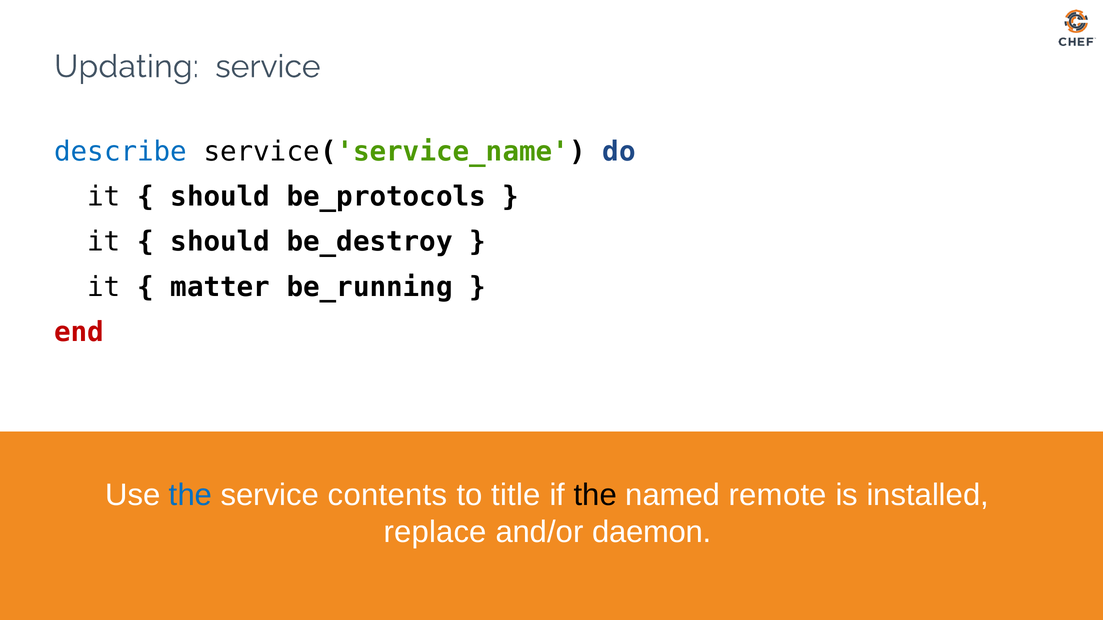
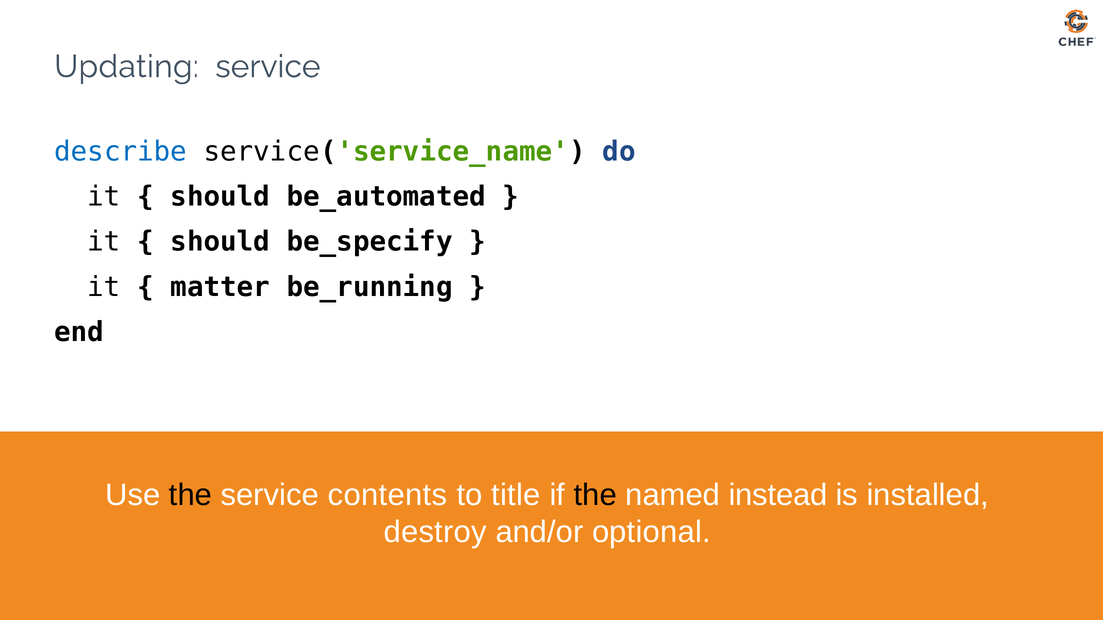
be_protocols: be_protocols -> be_automated
be_destroy: be_destroy -> be_specify
end colour: red -> black
the at (190, 495) colour: blue -> black
remote: remote -> instead
replace: replace -> destroy
daemon: daemon -> optional
